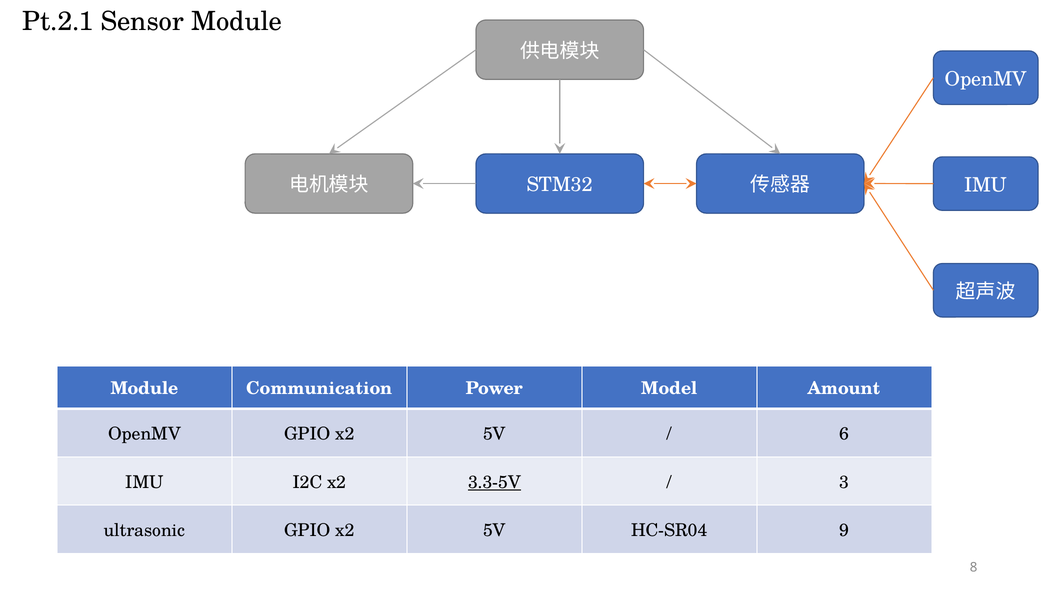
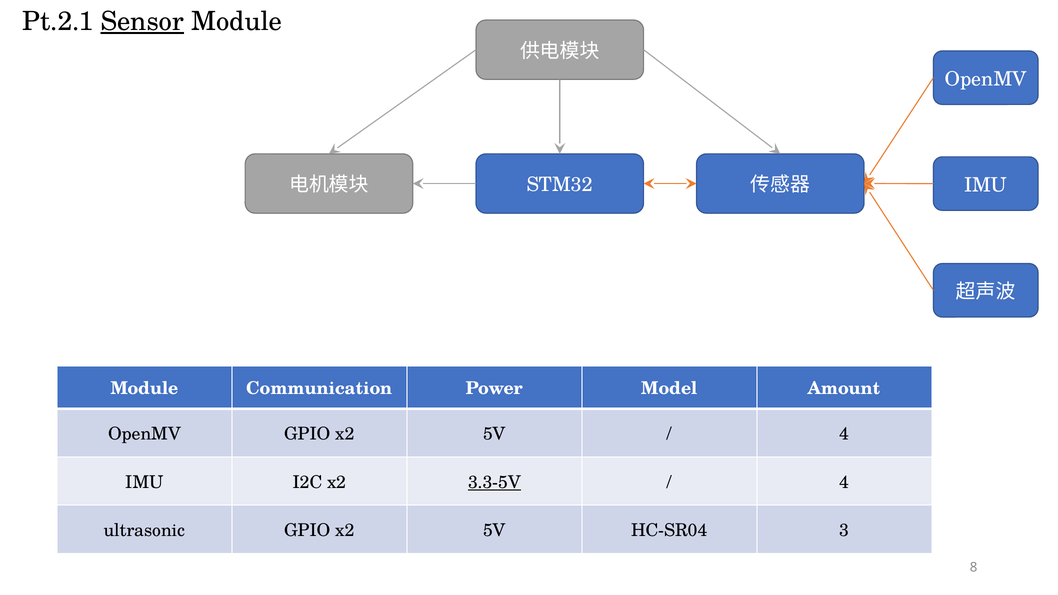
Sensor underline: none -> present
6 at (844, 434): 6 -> 4
3 at (844, 482): 3 -> 4
9: 9 -> 3
